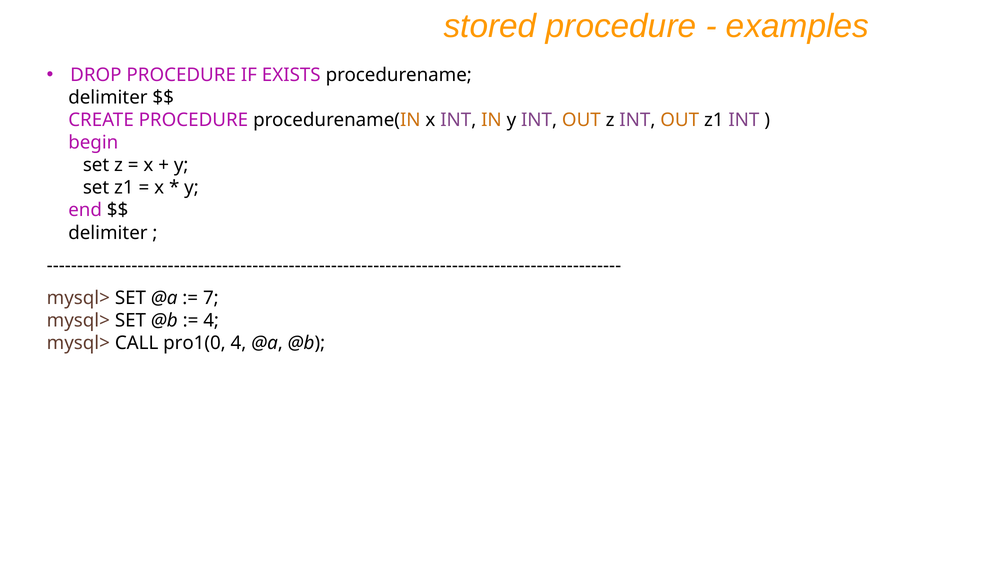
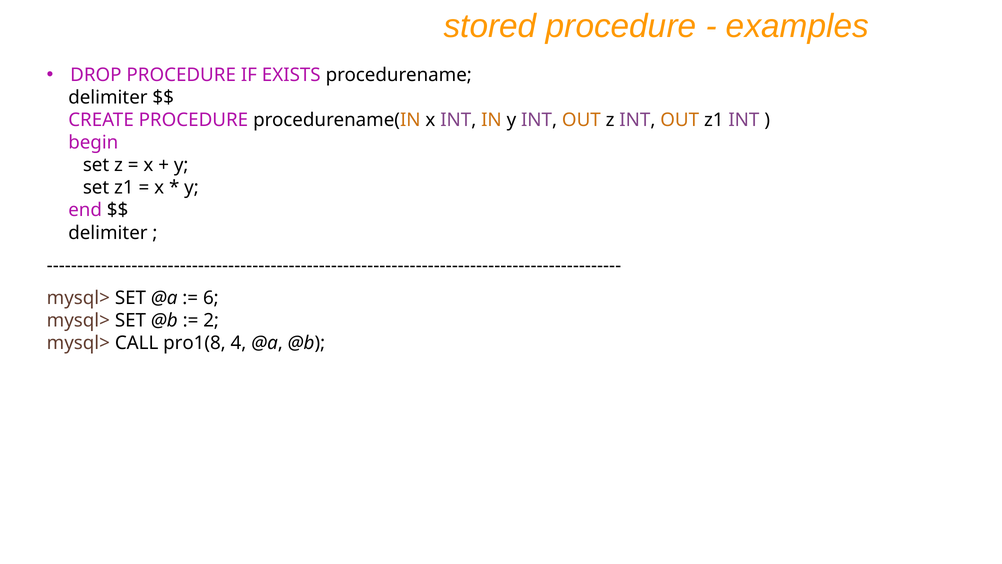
7: 7 -> 6
4 at (211, 320): 4 -> 2
pro1(0: pro1(0 -> pro1(8
